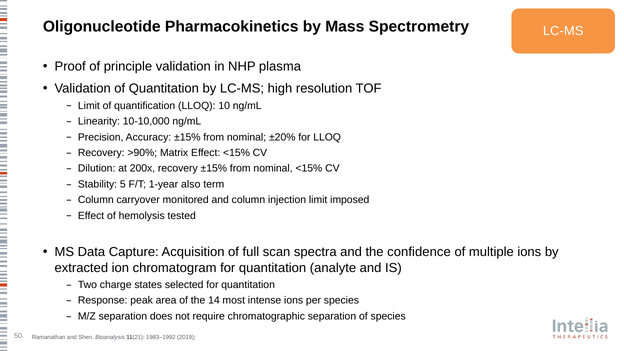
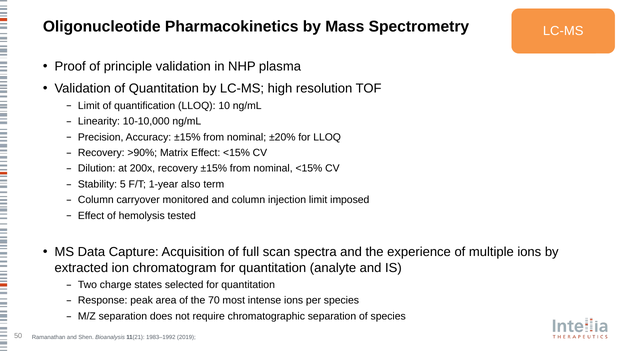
confidence: confidence -> experience
14: 14 -> 70
